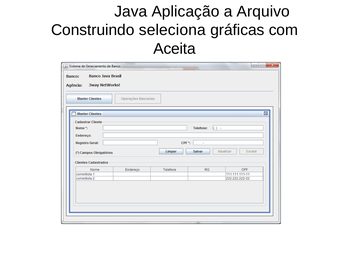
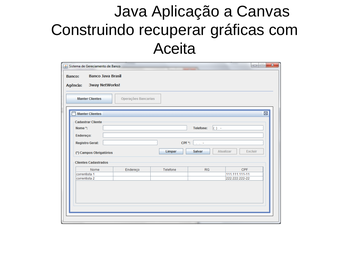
Arquivo: Arquivo -> Canvas
seleciona: seleciona -> recuperar
